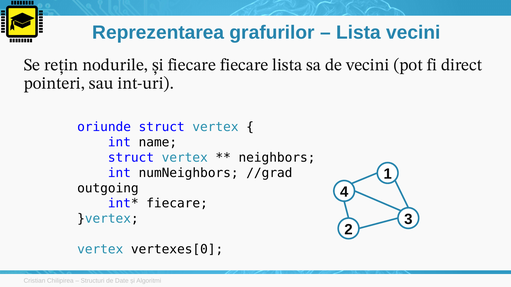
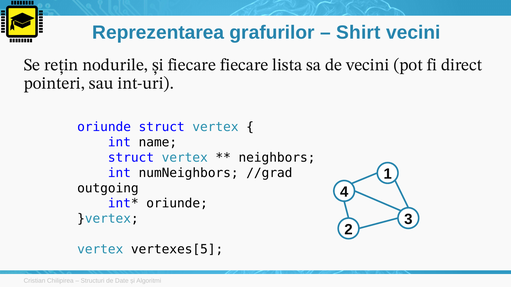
Lista at (358, 33): Lista -> Shirt
fiecare at (177, 204): fiecare -> oriunde
vertexes[0: vertexes[0 -> vertexes[5
